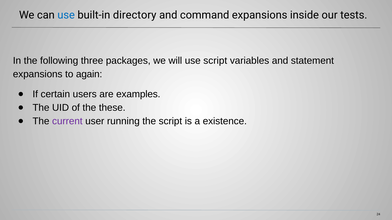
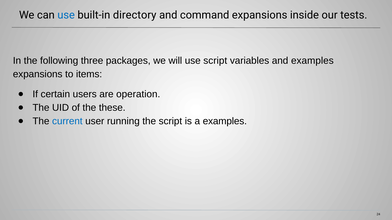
and statement: statement -> examples
again: again -> items
examples: examples -> operation
current colour: purple -> blue
a existence: existence -> examples
